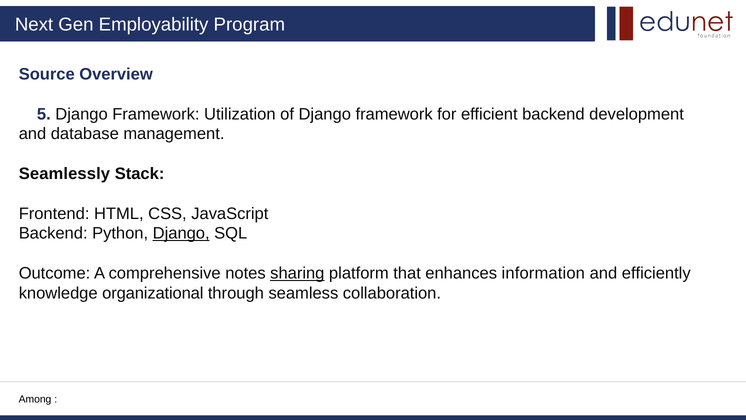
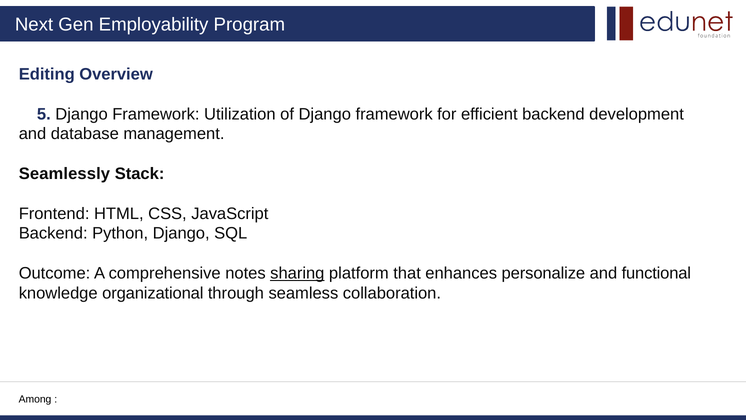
Source: Source -> Editing
Django at (181, 233) underline: present -> none
information: information -> personalize
efficiently: efficiently -> functional
